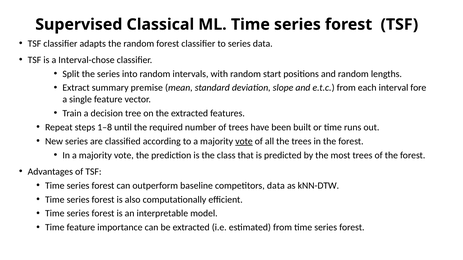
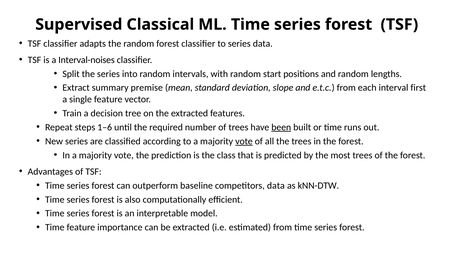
Interval-chose: Interval-chose -> Interval-noises
fore: fore -> first
1–8: 1–8 -> 1–6
been underline: none -> present
